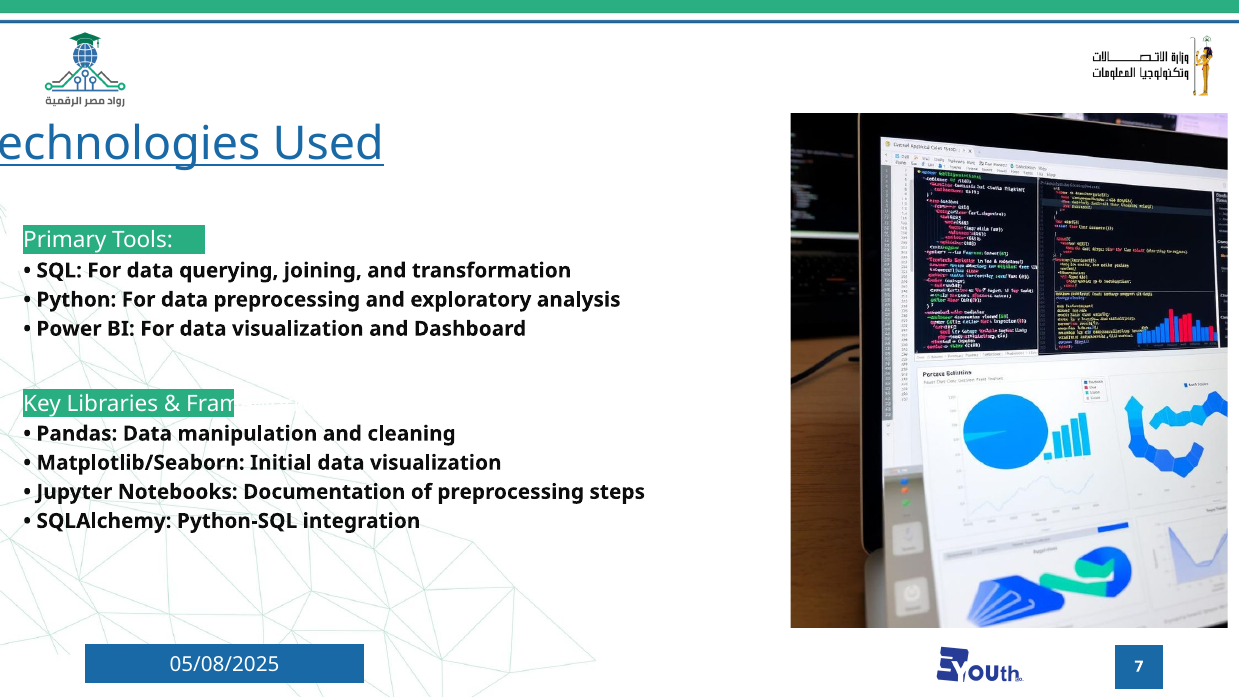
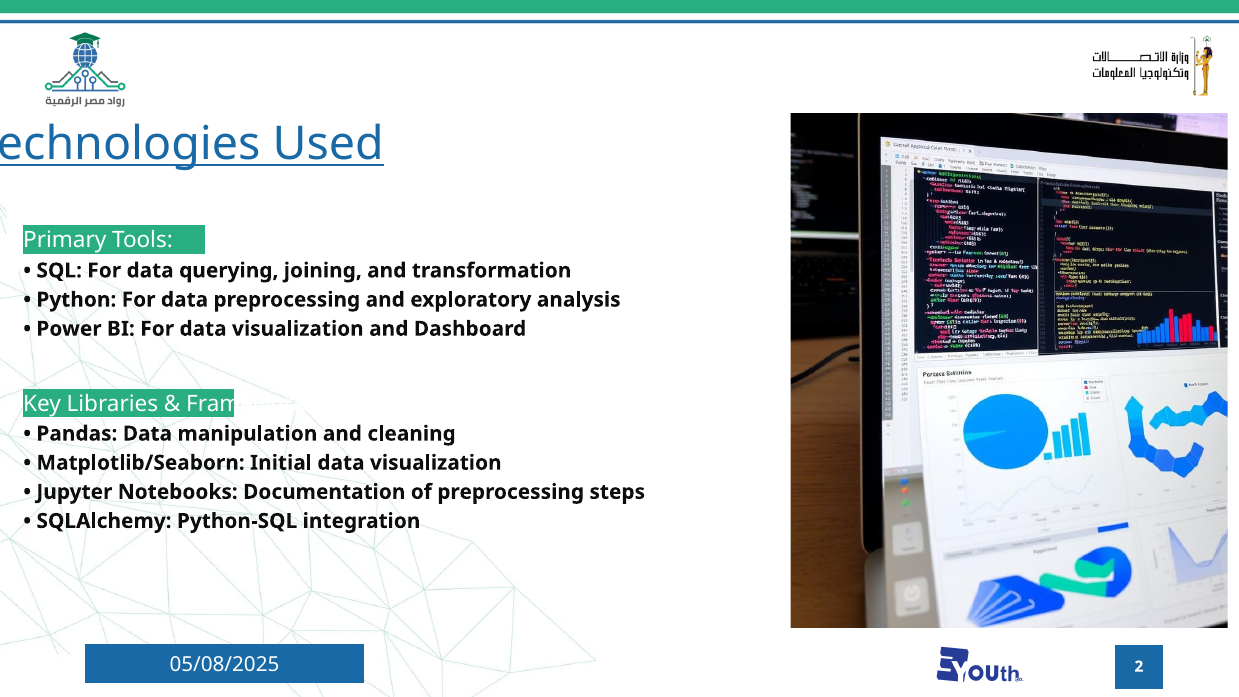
7: 7 -> 2
